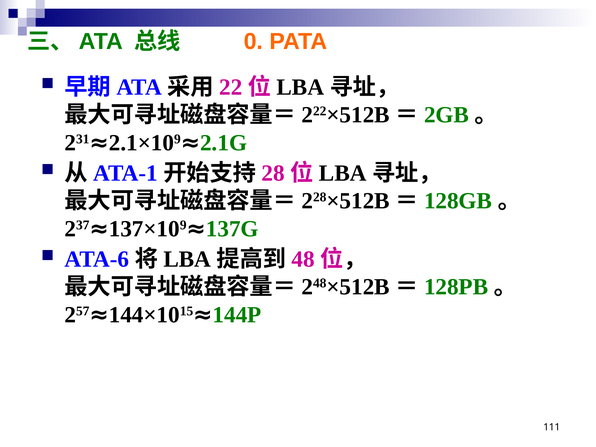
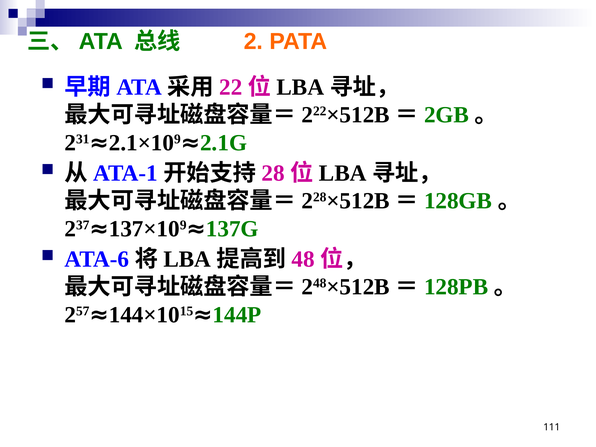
0: 0 -> 2
